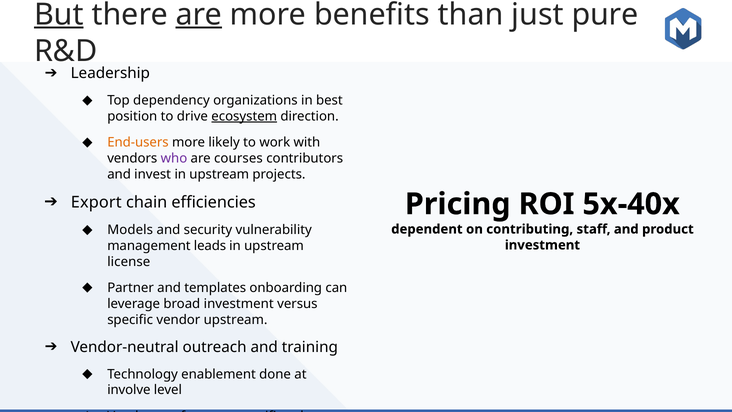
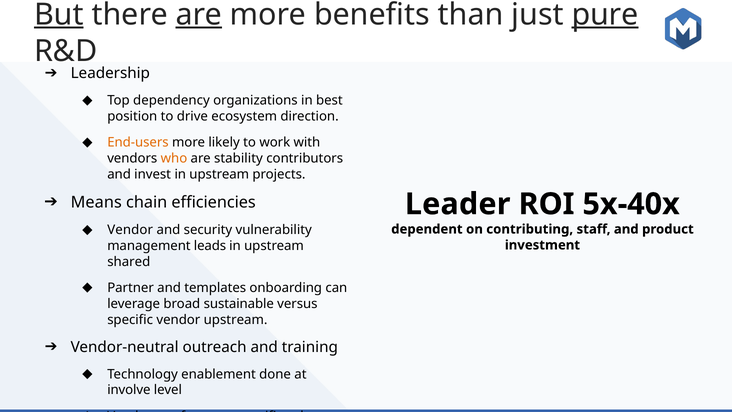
pure underline: none -> present
ecosystem underline: present -> none
who colour: purple -> orange
courses: courses -> stability
Export: Export -> Means
Pricing: Pricing -> Leader
Models at (130, 230): Models -> Vendor
license: license -> shared
broad investment: investment -> sustainable
